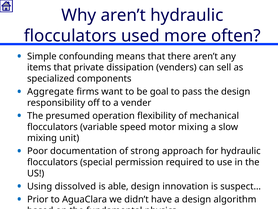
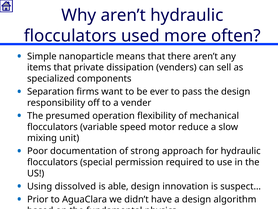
confounding: confounding -> nanoparticle
Aggregate: Aggregate -> Separation
goal: goal -> ever
motor mixing: mixing -> reduce
